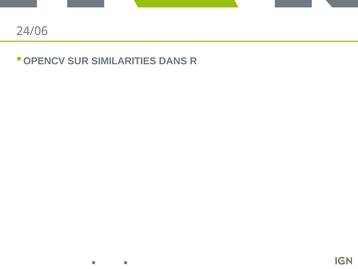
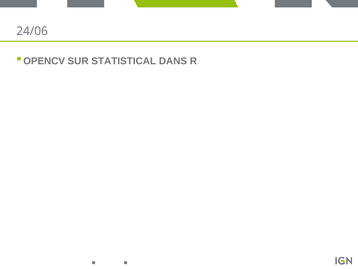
SIMILARITIES: SIMILARITIES -> STATISTICAL
